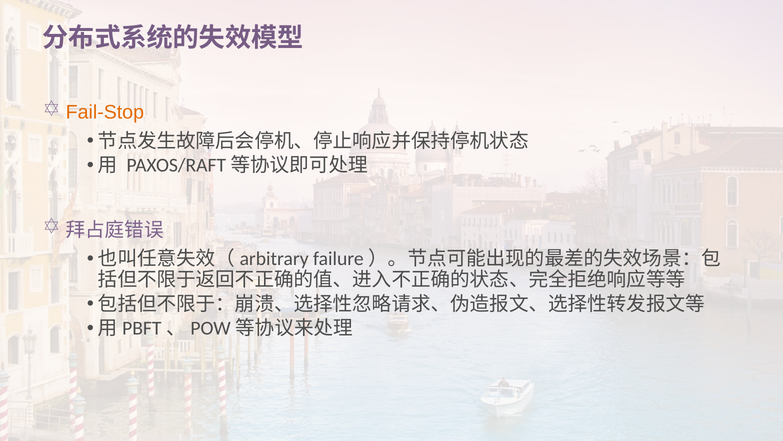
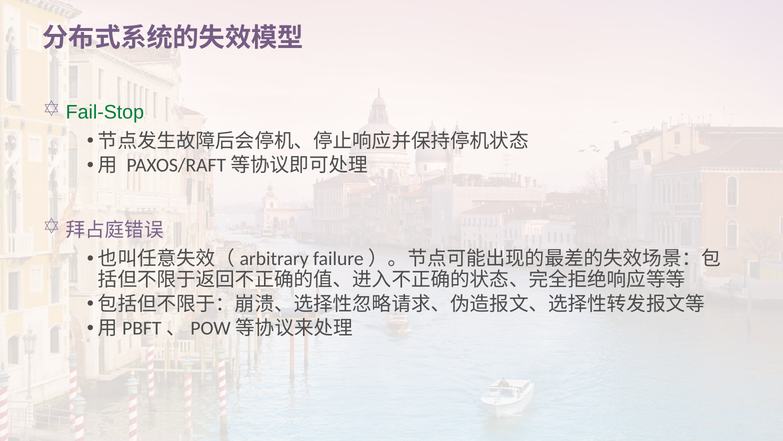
Fail-Stop colour: orange -> green
